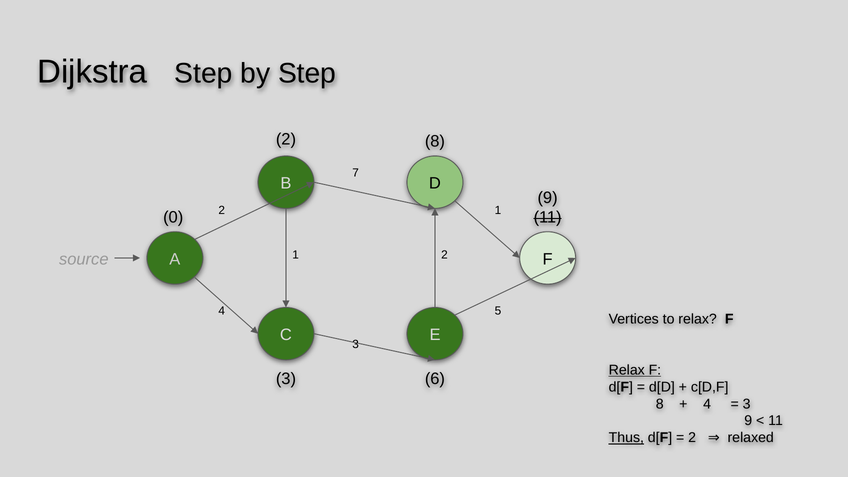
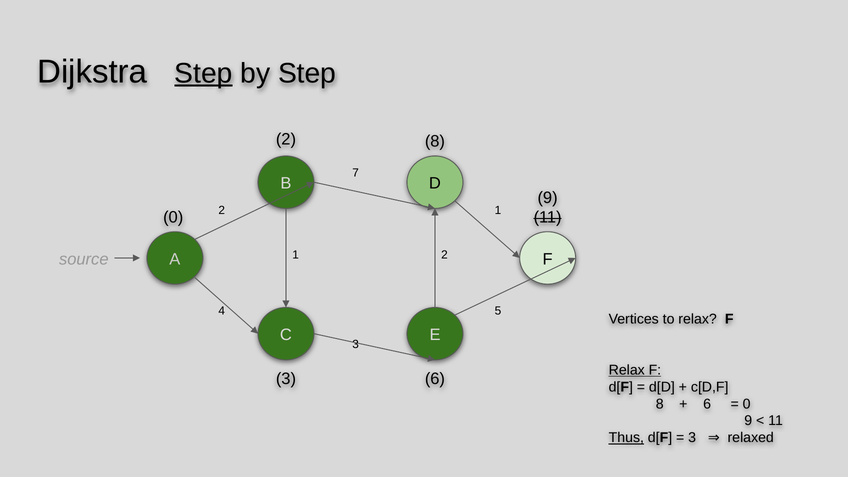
Step at (204, 73) underline: none -> present
4 at (707, 404): 4 -> 6
3 at (747, 404): 3 -> 0
2 at (692, 438): 2 -> 3
